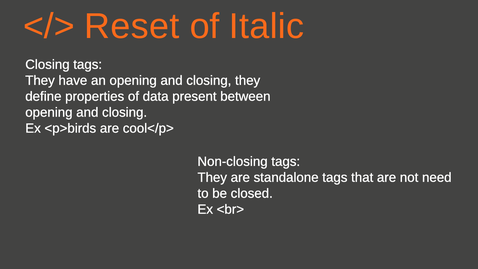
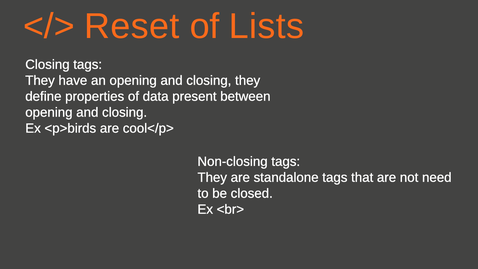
Italic: Italic -> Lists
